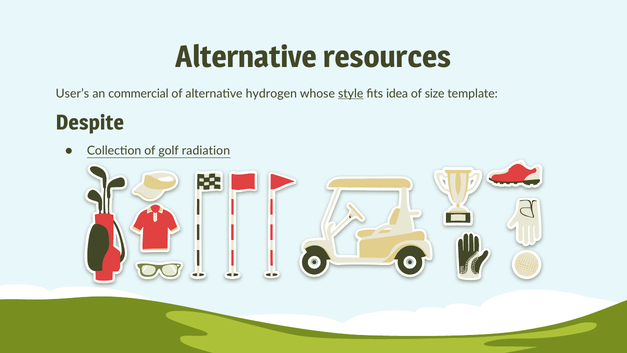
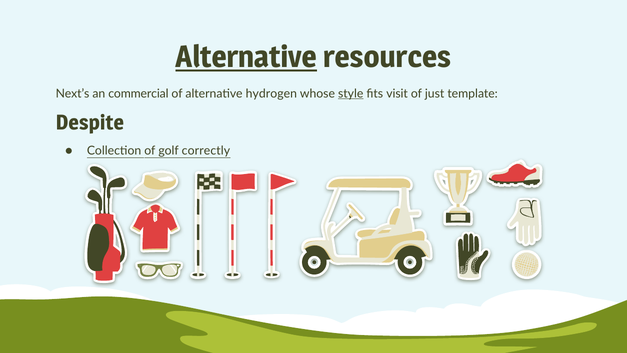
Alternative at (246, 57) underline: none -> present
User’s: User’s -> Next’s
idea: idea -> visit
size: size -> just
radiation: radiation -> correctly
